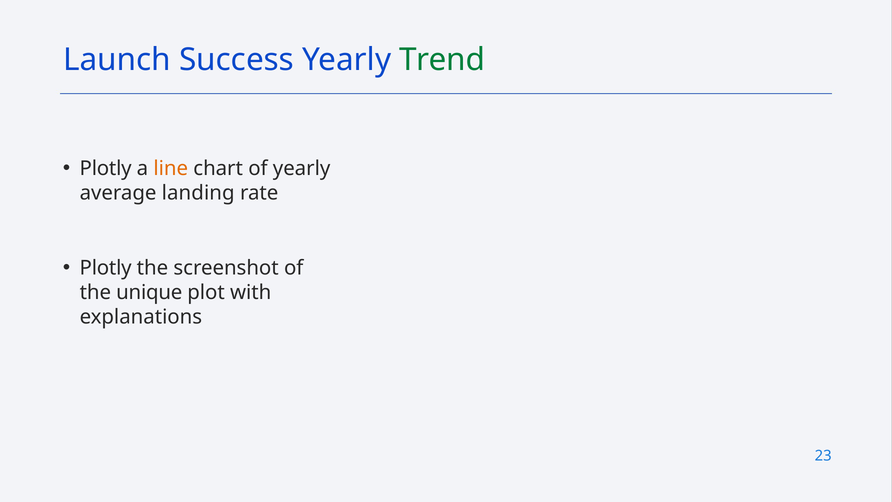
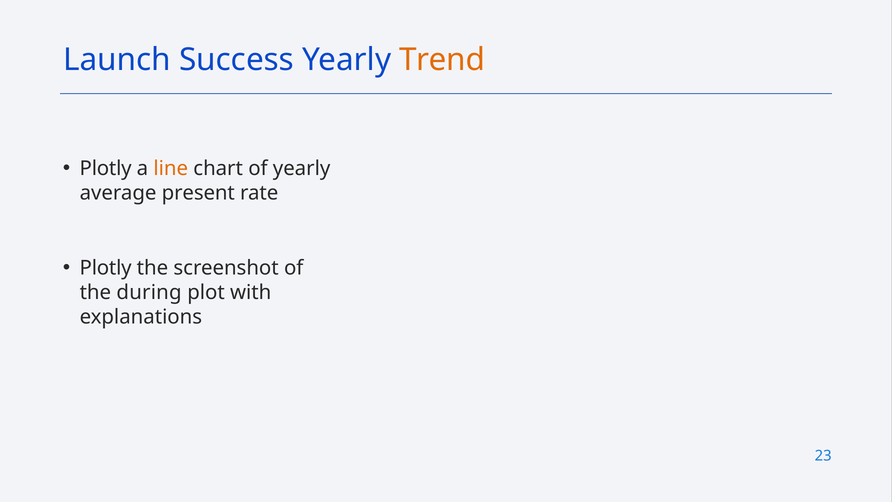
Trend colour: green -> orange
landing: landing -> present
unique: unique -> during
